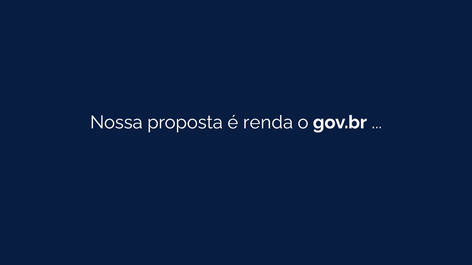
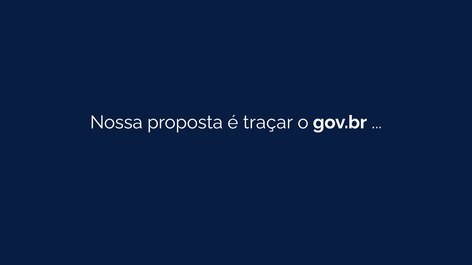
renda: renda -> traçar
